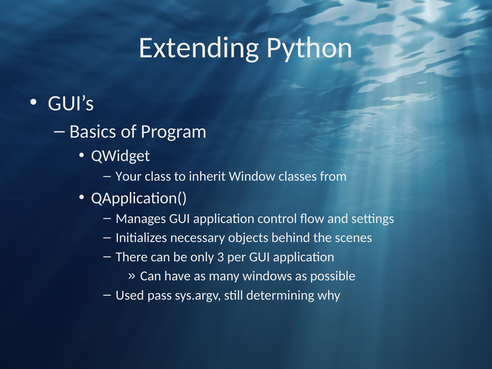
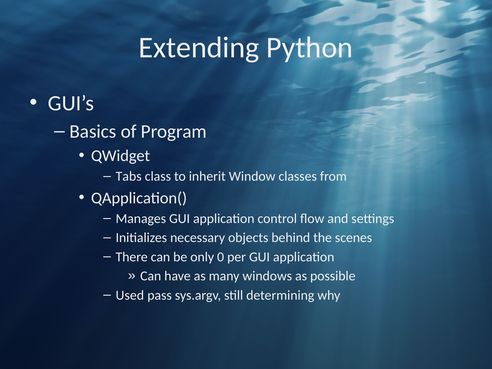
Your: Your -> Tabs
3: 3 -> 0
